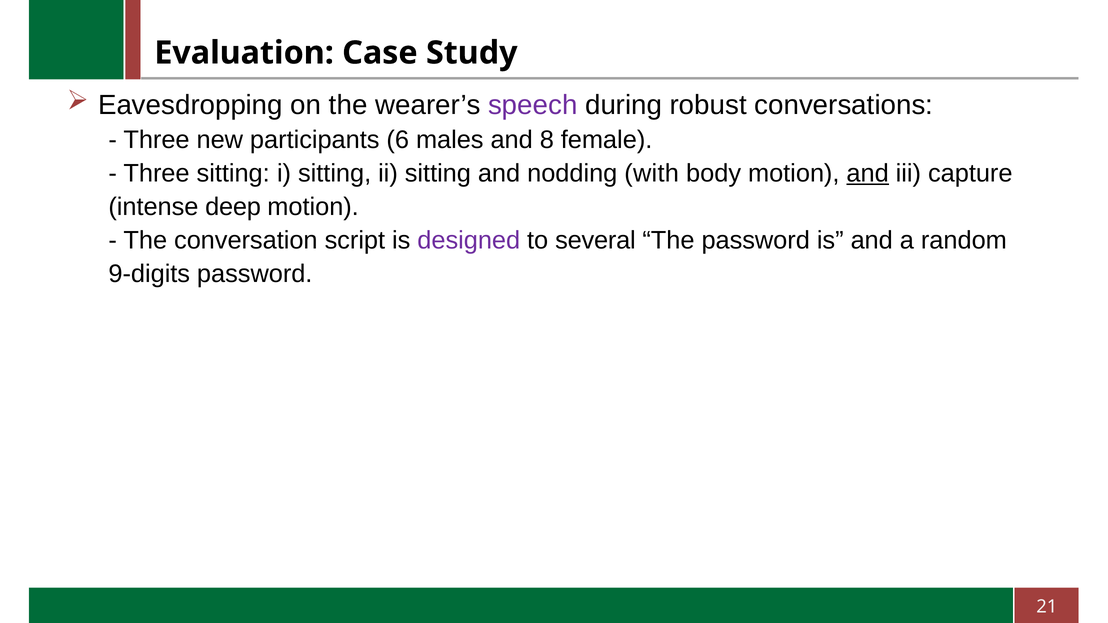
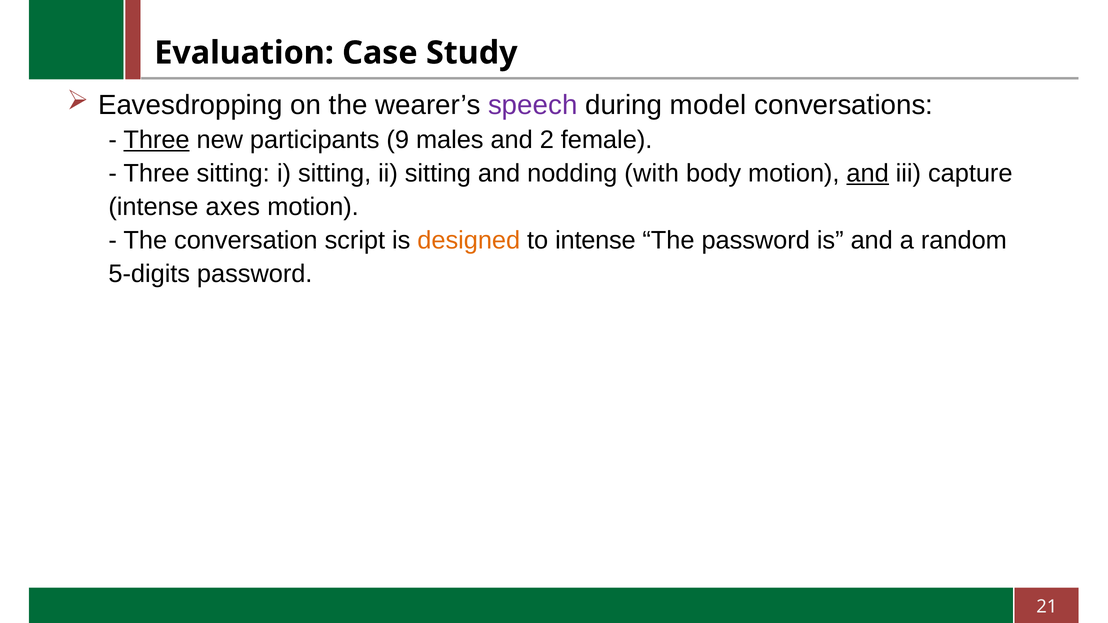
robust: robust -> model
Three at (157, 140) underline: none -> present
6: 6 -> 9
8: 8 -> 2
deep: deep -> axes
designed colour: purple -> orange
to several: several -> intense
9-digits: 9-digits -> 5-digits
